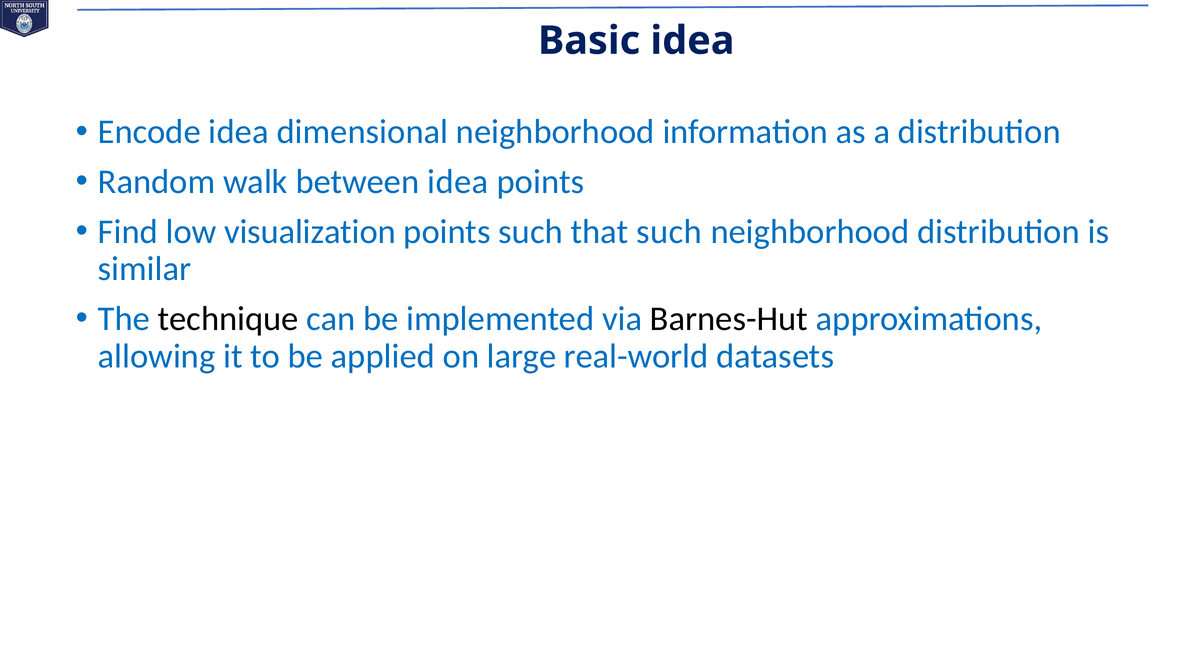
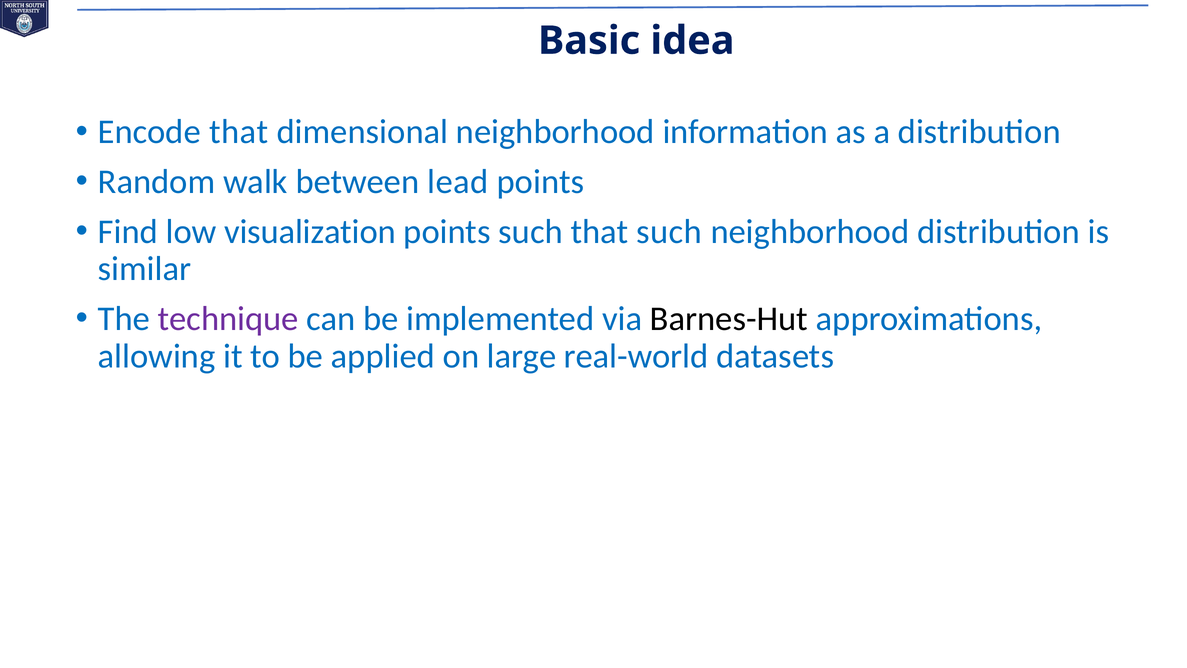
Encode idea: idea -> that
between idea: idea -> lead
technique colour: black -> purple
